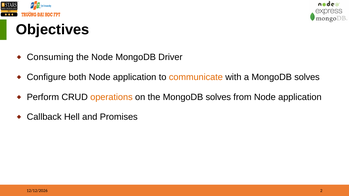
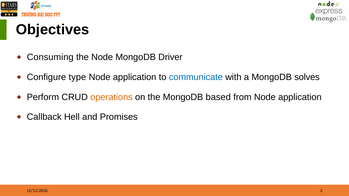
both: both -> type
communicate colour: orange -> blue
the MongoDB solves: solves -> based
